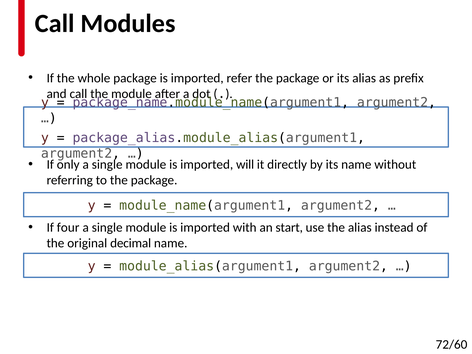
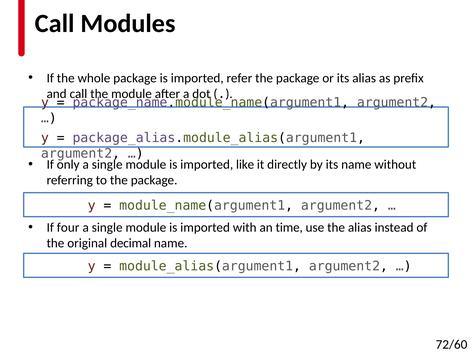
will: will -> like
start: start -> time
